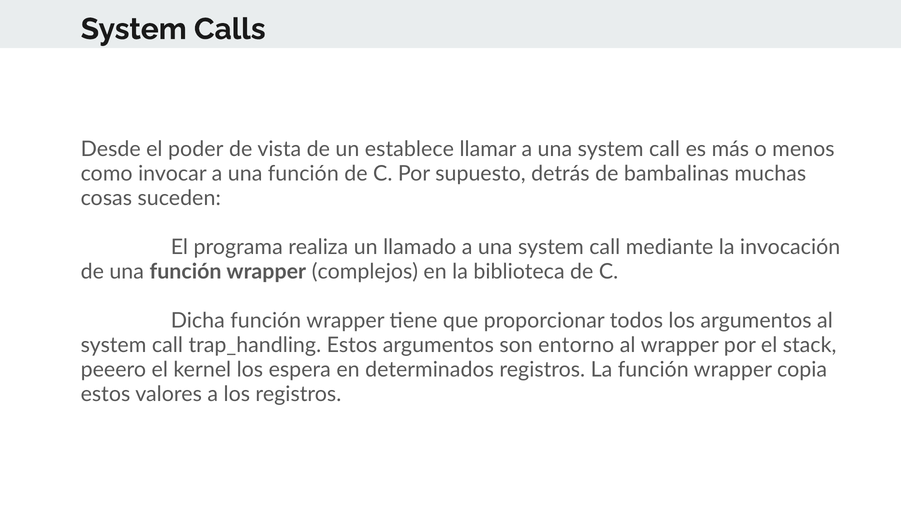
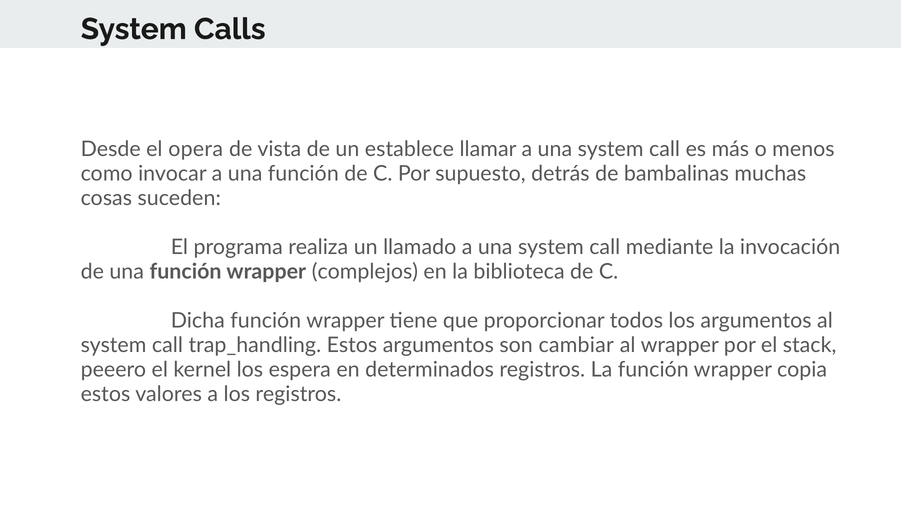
poder: poder -> opera
entorno: entorno -> cambiar
